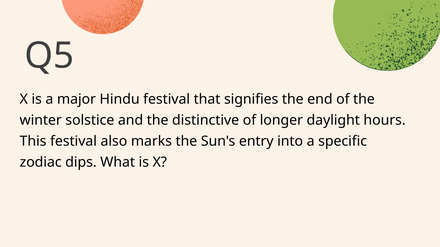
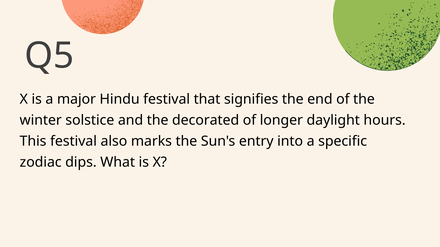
distinctive: distinctive -> decorated
